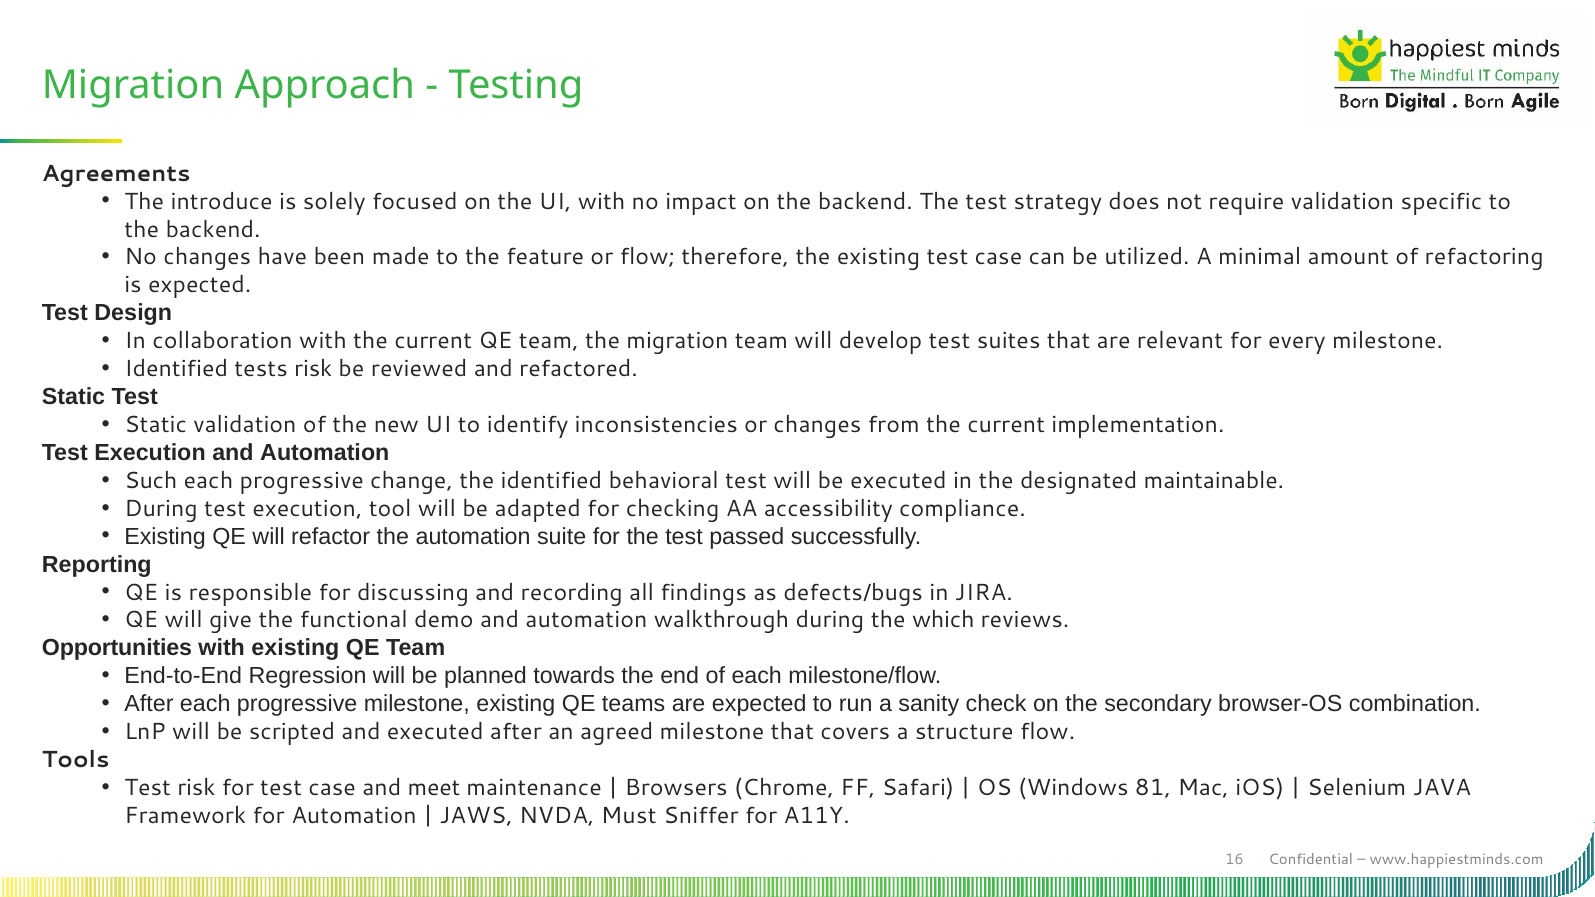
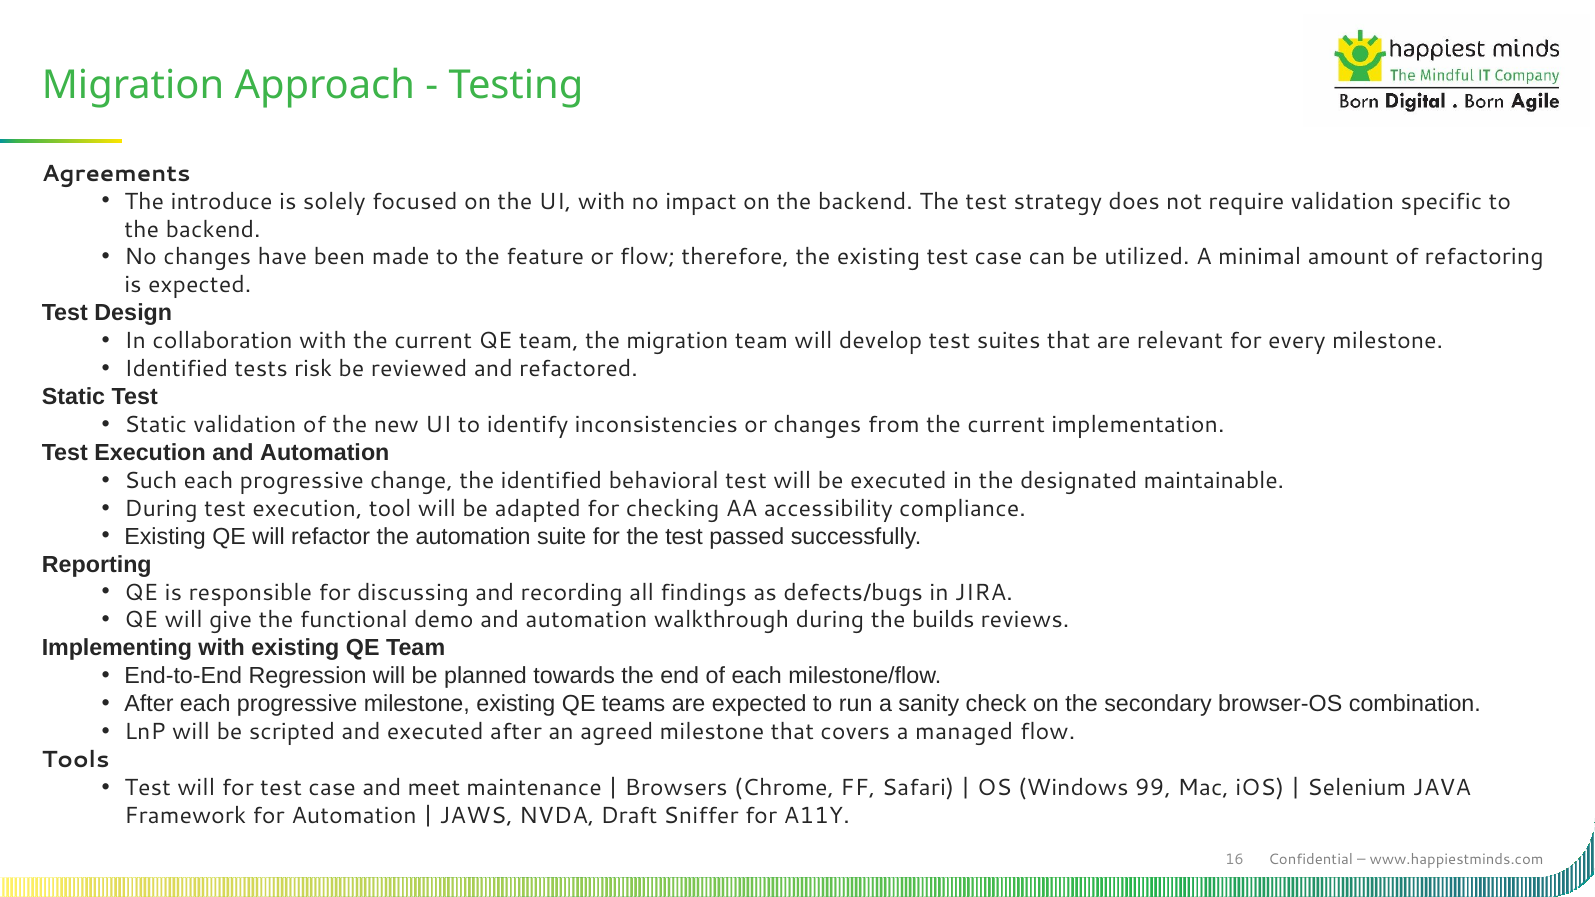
which: which -> builds
Opportunities: Opportunities -> Implementing
structure: structure -> managed
risk at (196, 788): risk -> will
81: 81 -> 99
Must: Must -> Draft
